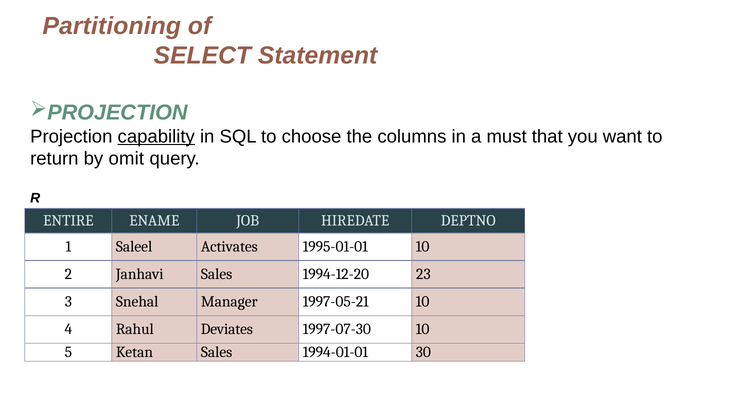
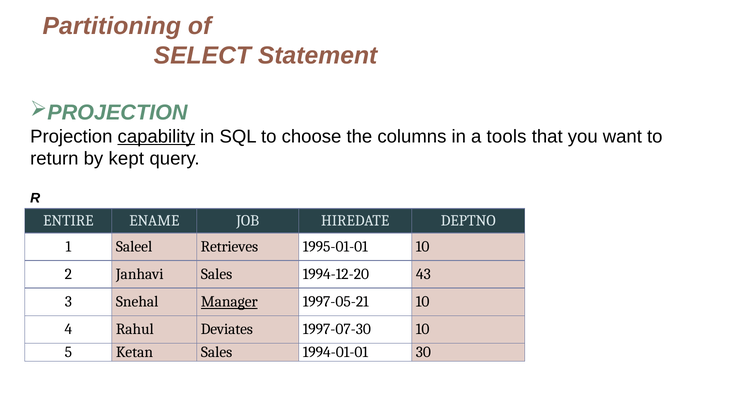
must: must -> tools
omit: omit -> kept
Activates: Activates -> Retrieves
23: 23 -> 43
Manager underline: none -> present
